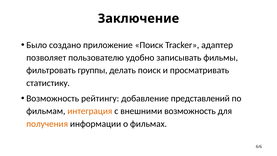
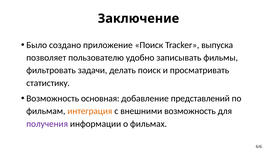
адаптер: адаптер -> выпуска
группы: группы -> задачи
рейтингу: рейтингу -> основная
получения colour: orange -> purple
